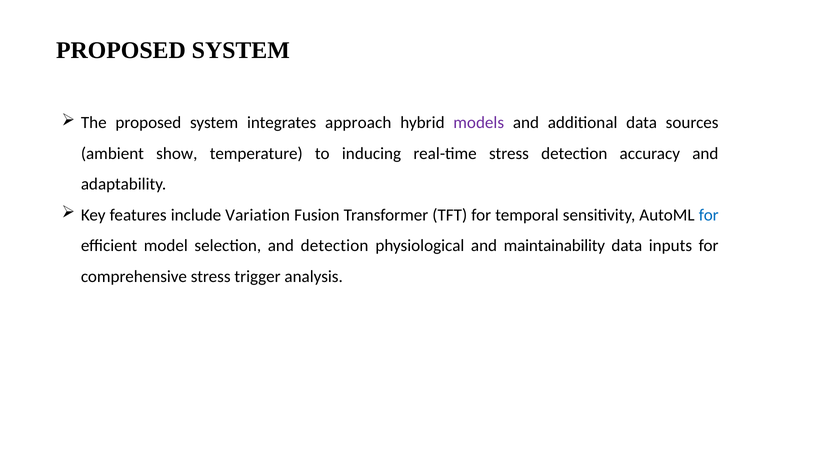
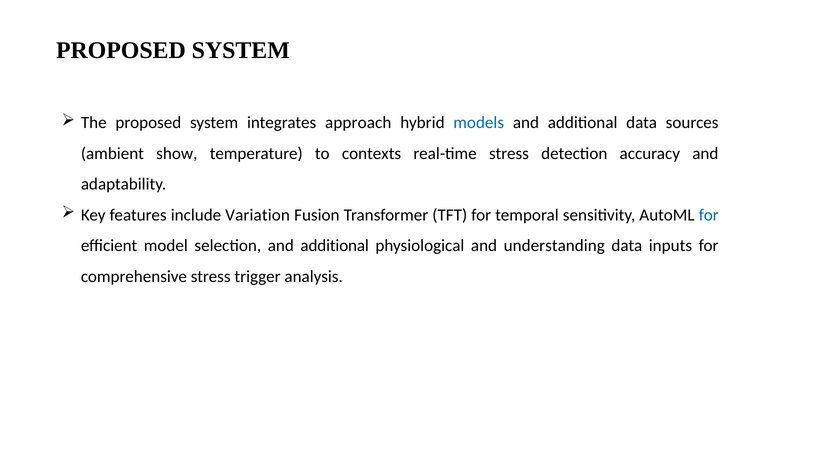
models colour: purple -> blue
inducing: inducing -> contexts
selection and detection: detection -> additional
maintainability: maintainability -> understanding
